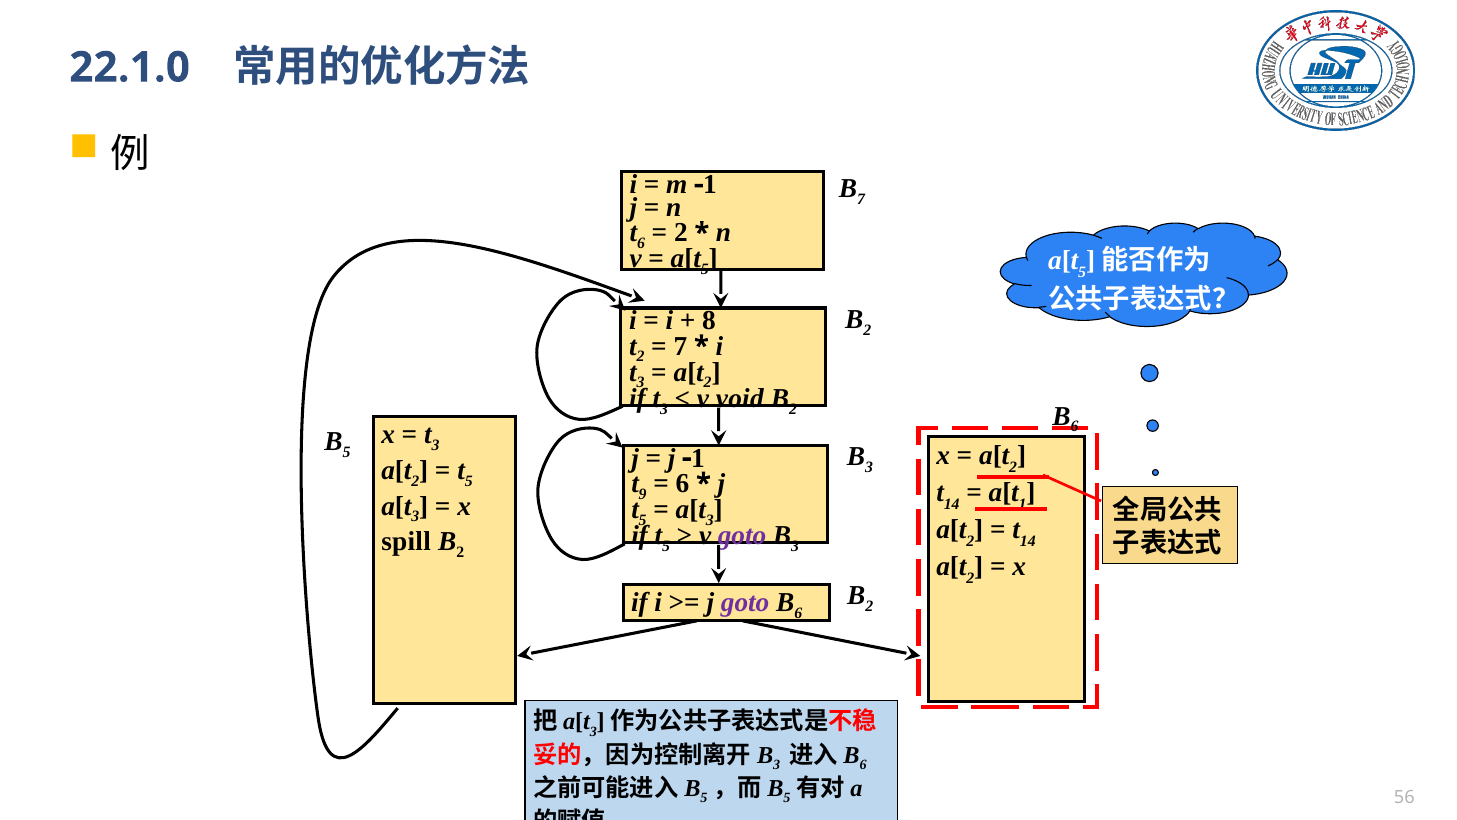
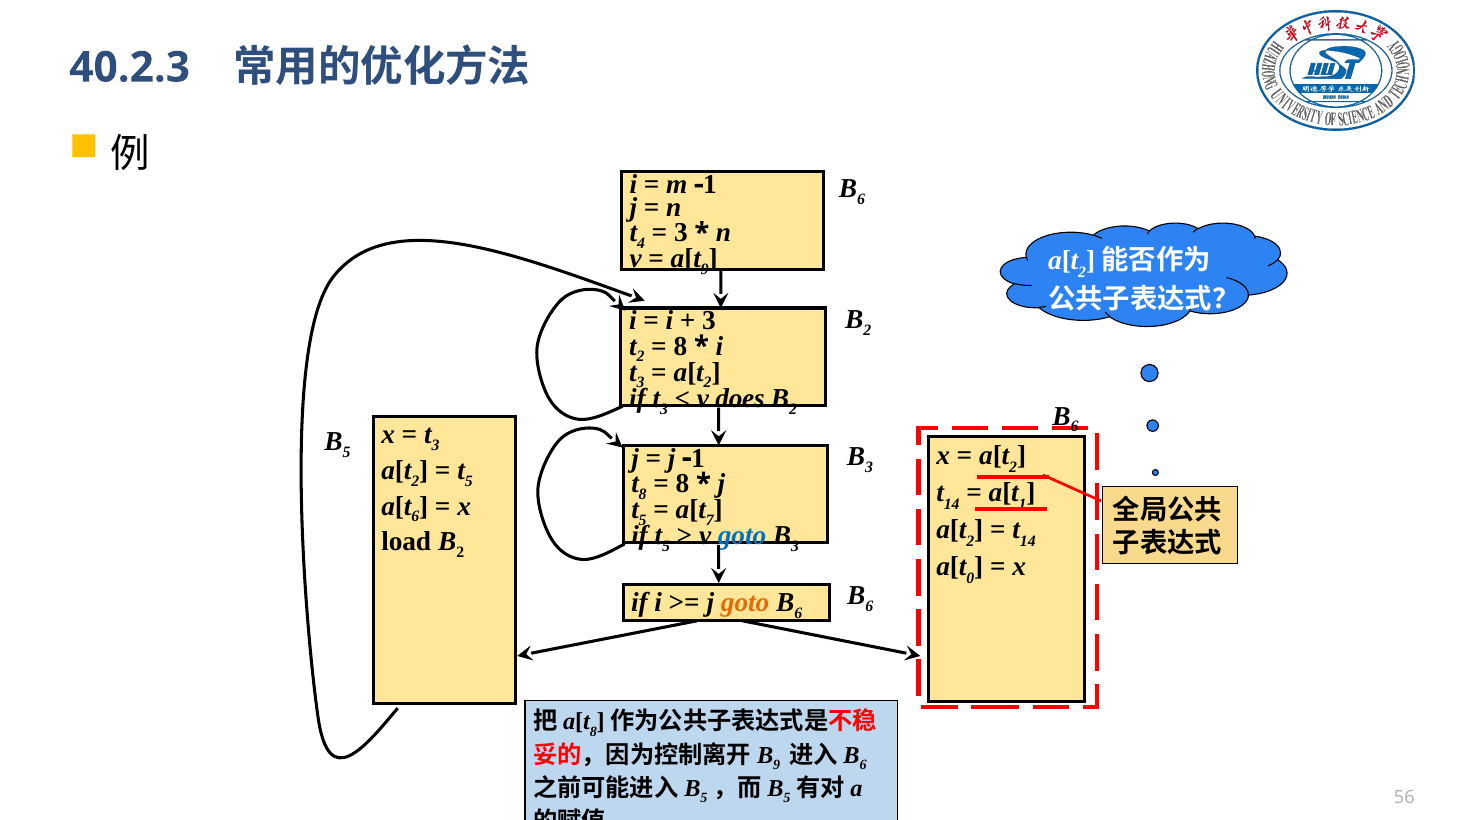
22.1.0: 22.1.0 -> 40.2.3
7 at (861, 199): 7 -> 6
6 at (641, 243): 6 -> 4
2 at (681, 233): 2 -> 3
5 at (705, 269): 5 -> 9
5 at (1082, 273): 5 -> 2
8 at (709, 320): 8 -> 3
7 at (680, 346): 7 -> 8
void: void -> does
9 at (643, 494): 9 -> 8
6 at (682, 483): 6 -> 8
3 at (415, 516): 3 -> 6
3 at (710, 520): 3 -> 7
goto at (742, 535) colour: purple -> blue
spill: spill -> load
2 at (970, 578): 2 -> 0
2 at (869, 606): 2 -> 6
goto at (745, 602) colour: purple -> orange
3 at (593, 731): 3 -> 8
3 at (777, 764): 3 -> 9
